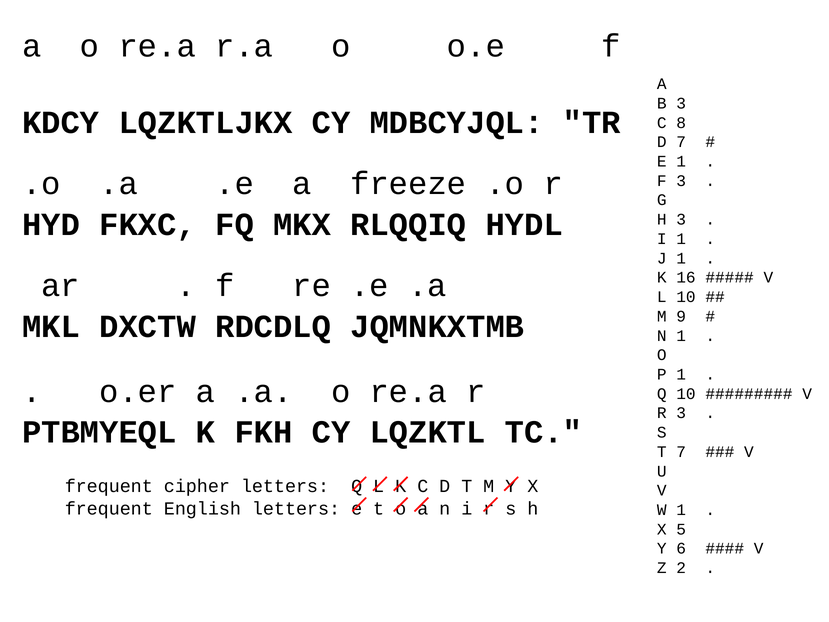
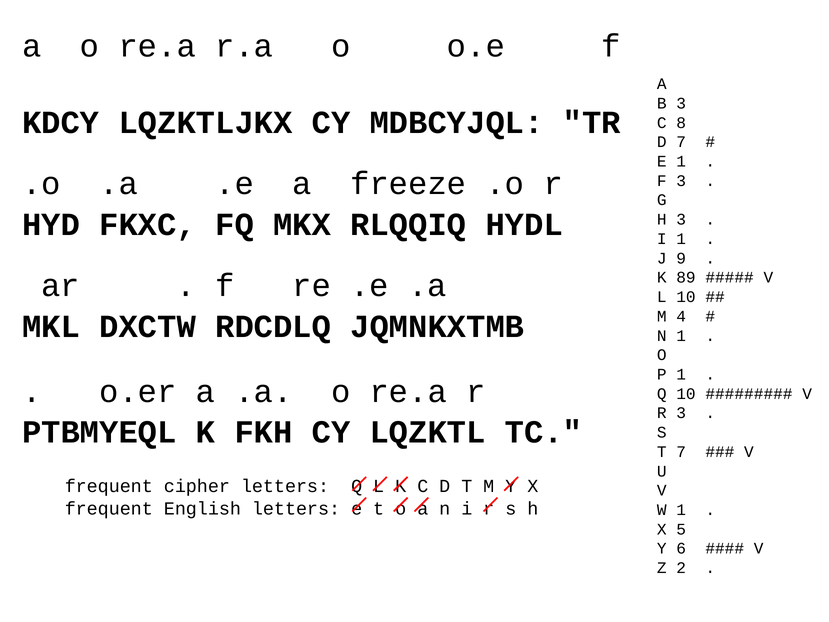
J 1: 1 -> 9
16: 16 -> 89
9: 9 -> 4
